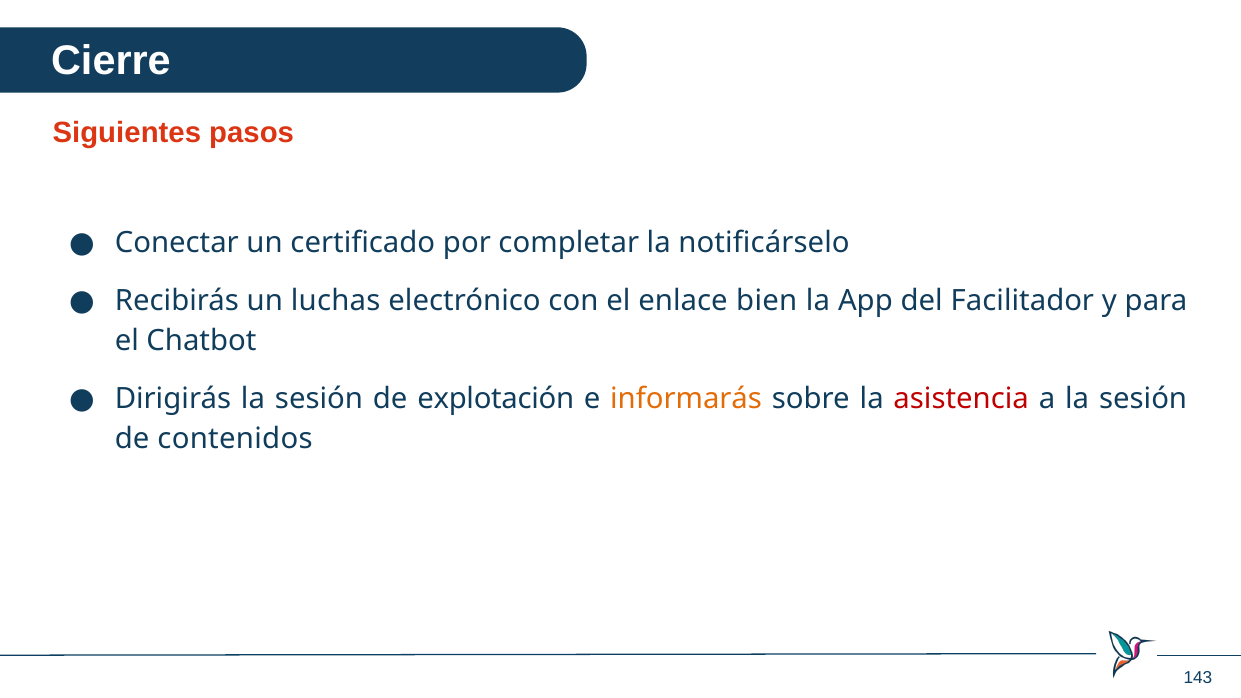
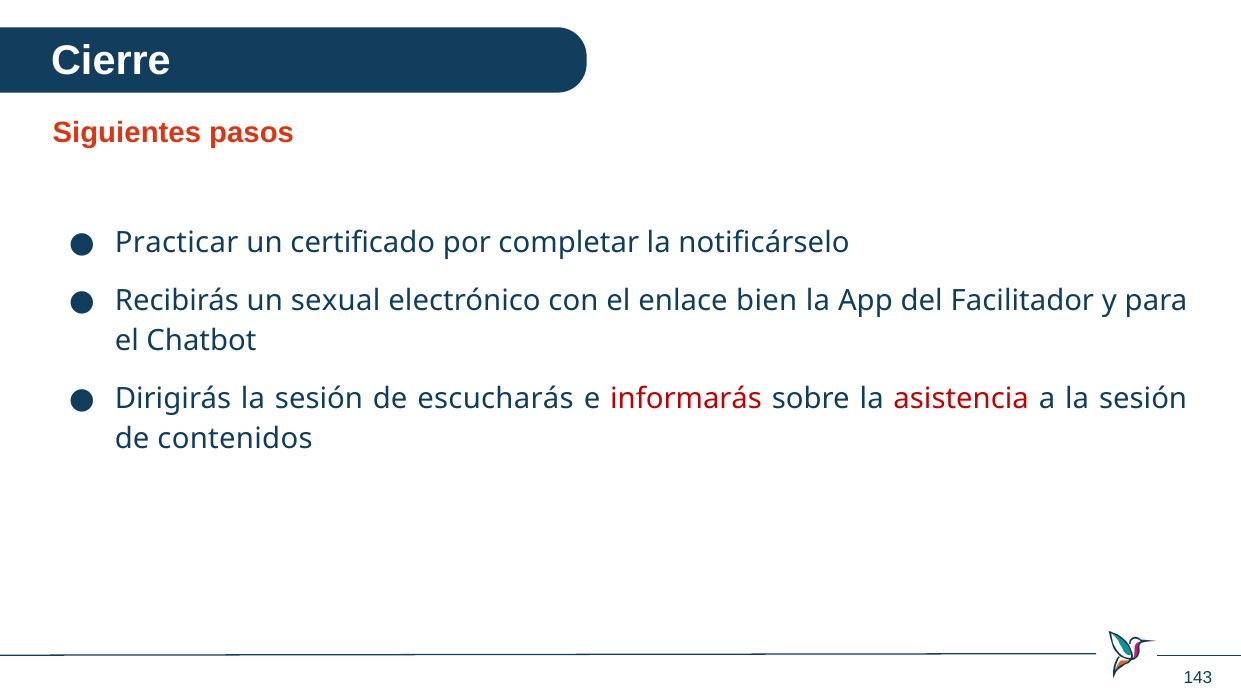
Conectar: Conectar -> Practicar
luchas: luchas -> sexual
explotación: explotación -> escucharás
informarás colour: orange -> red
